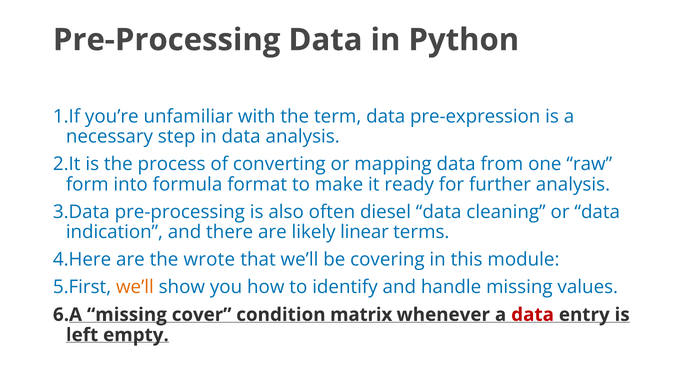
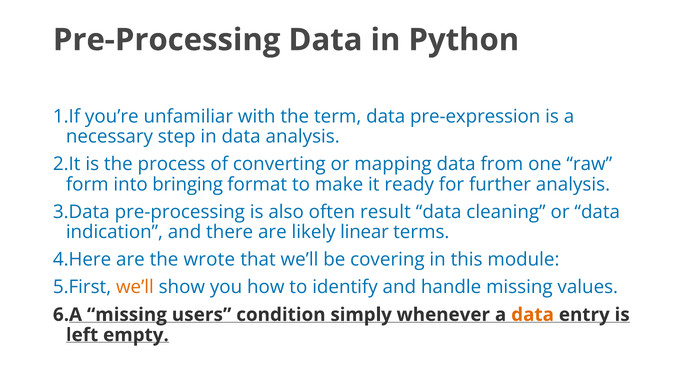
formula: formula -> bringing
diesel: diesel -> result
cover: cover -> users
matrix: matrix -> simply
data at (533, 315) colour: red -> orange
